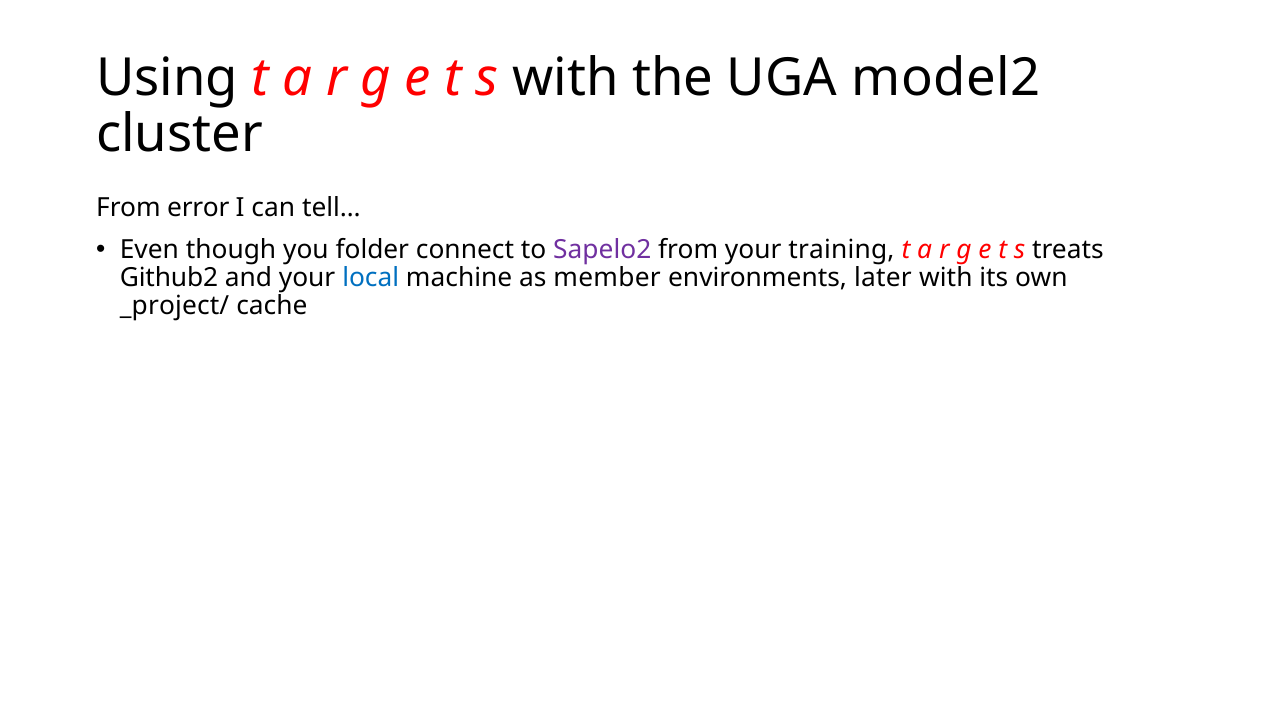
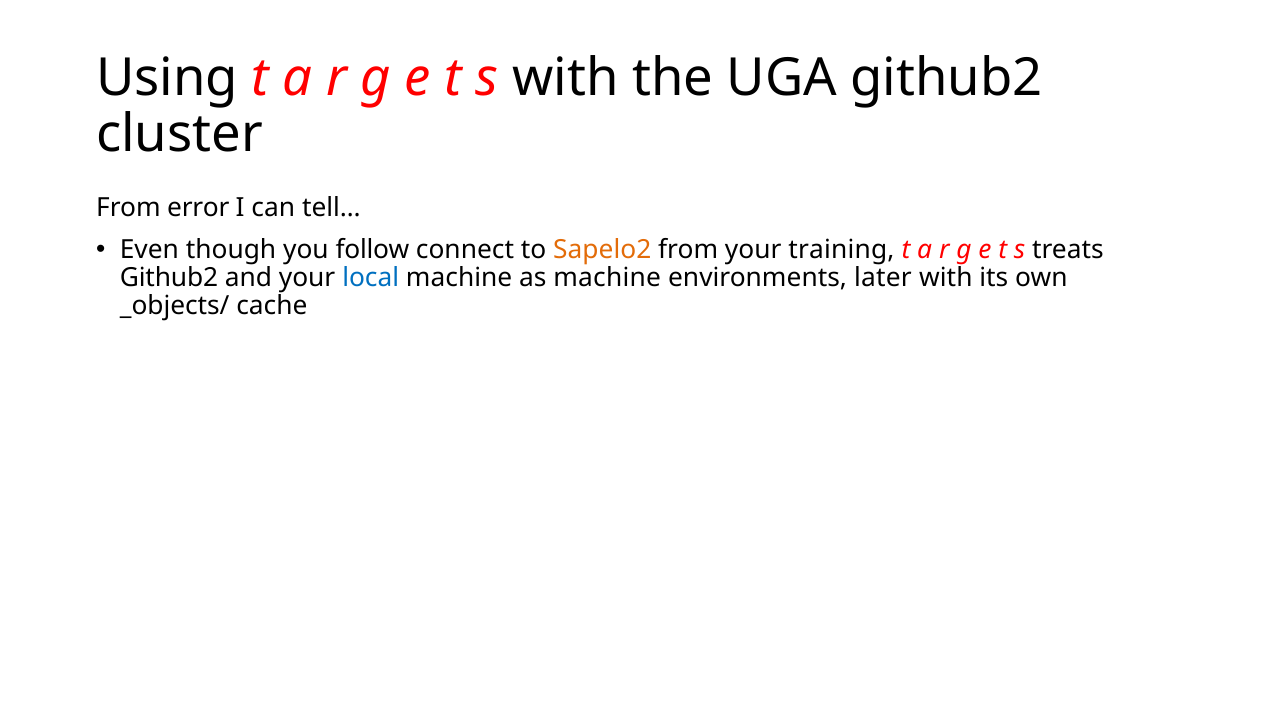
UGA model2: model2 -> github2
folder: folder -> follow
Sapelo2 colour: purple -> orange
as member: member -> machine
_project/: _project/ -> _objects/
